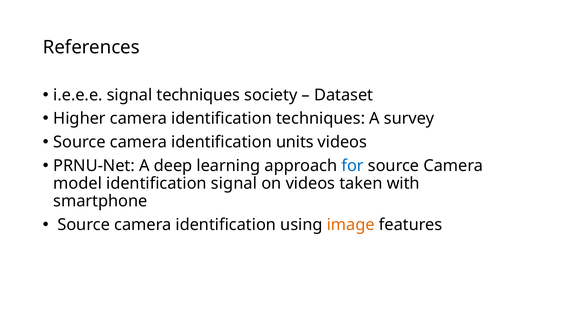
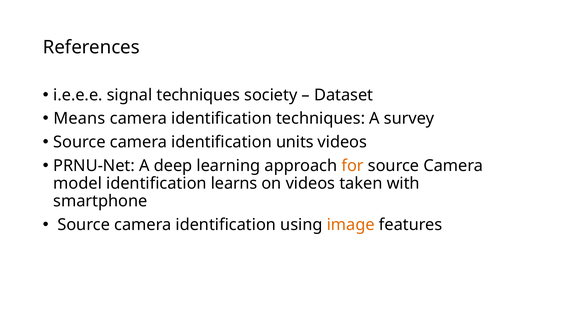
Higher: Higher -> Means
for colour: blue -> orange
identification signal: signal -> learns
